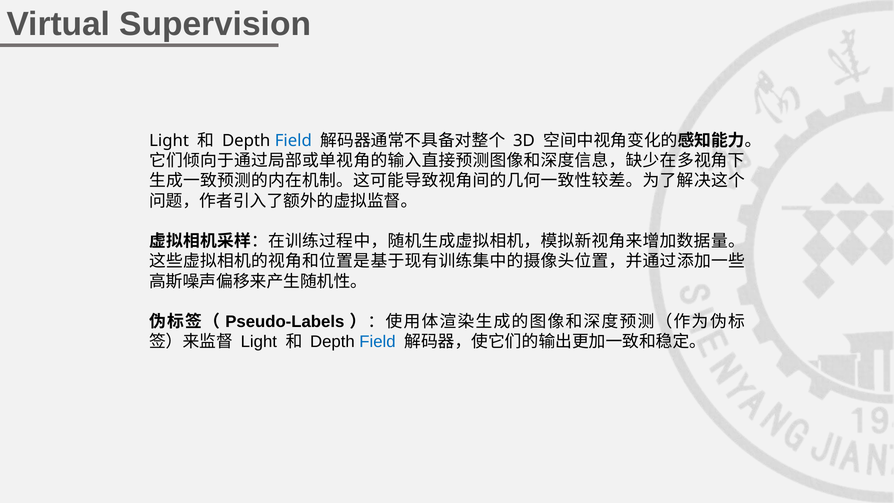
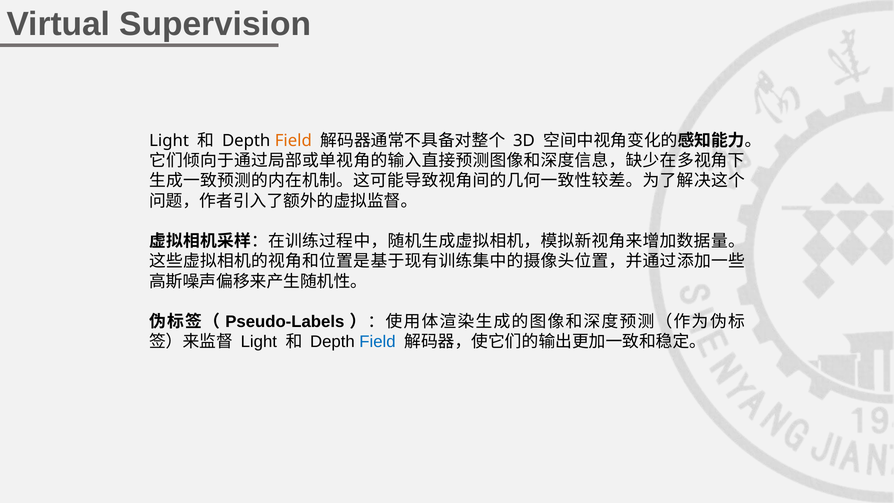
Field at (293, 141) colour: blue -> orange
